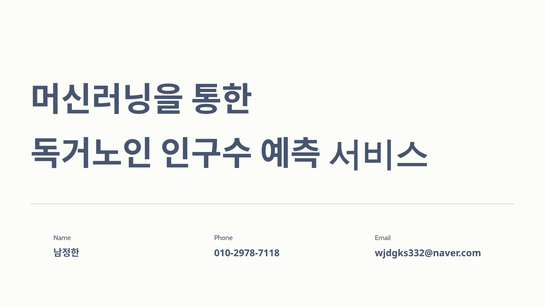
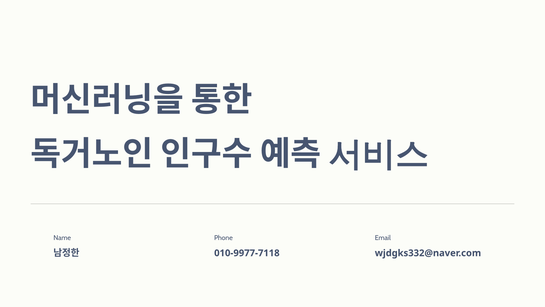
010-2978-7118: 010-2978-7118 -> 010-9977-7118
